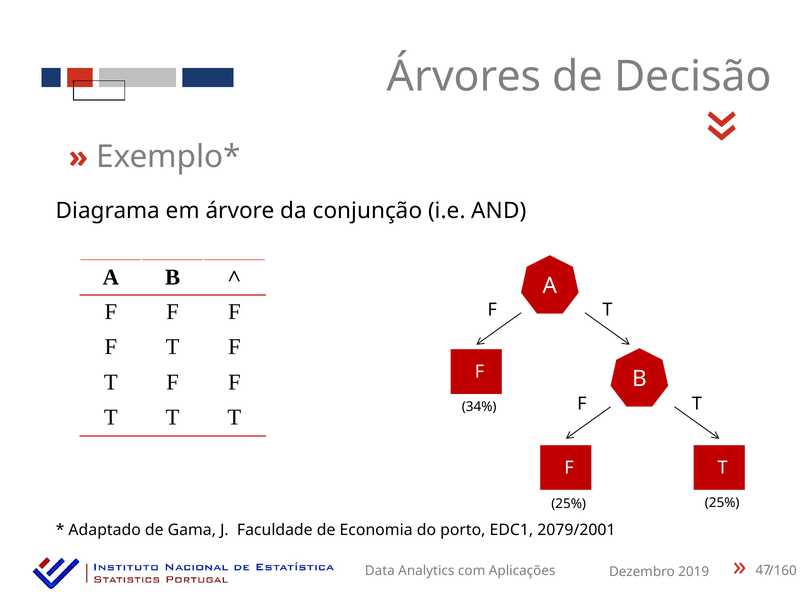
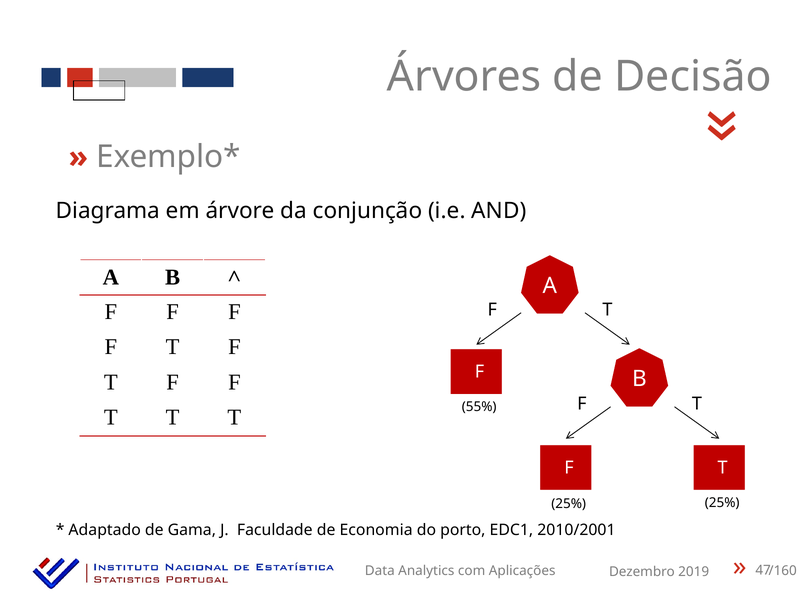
34%: 34% -> 55%
2079/2001: 2079/2001 -> 2010/2001
